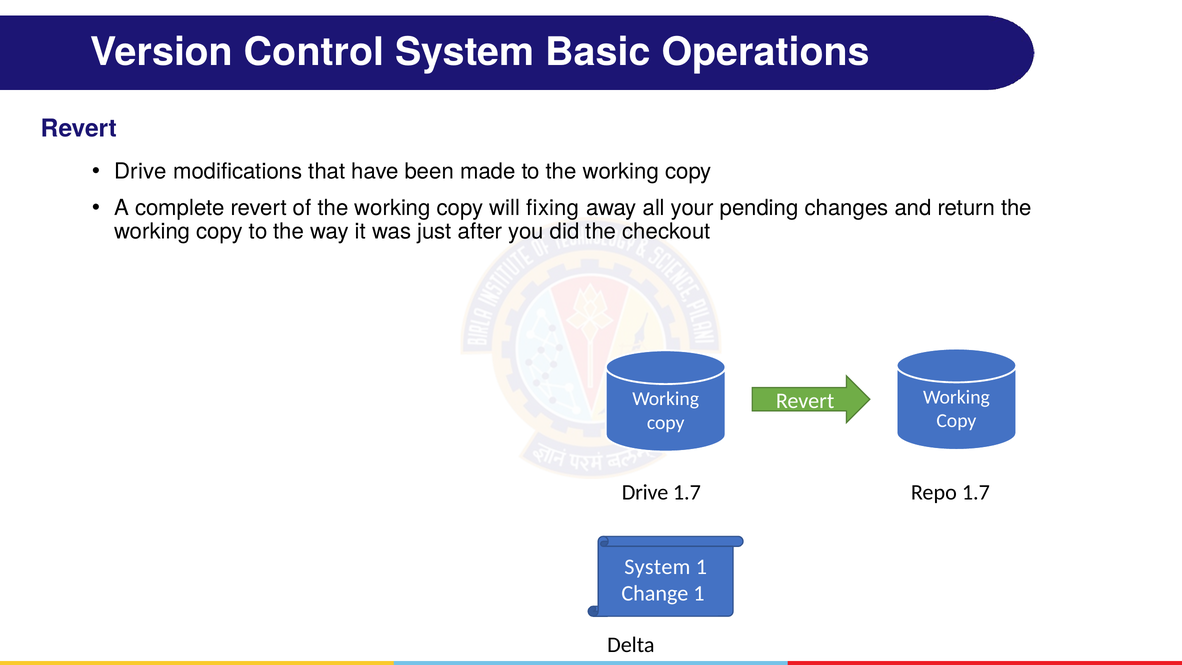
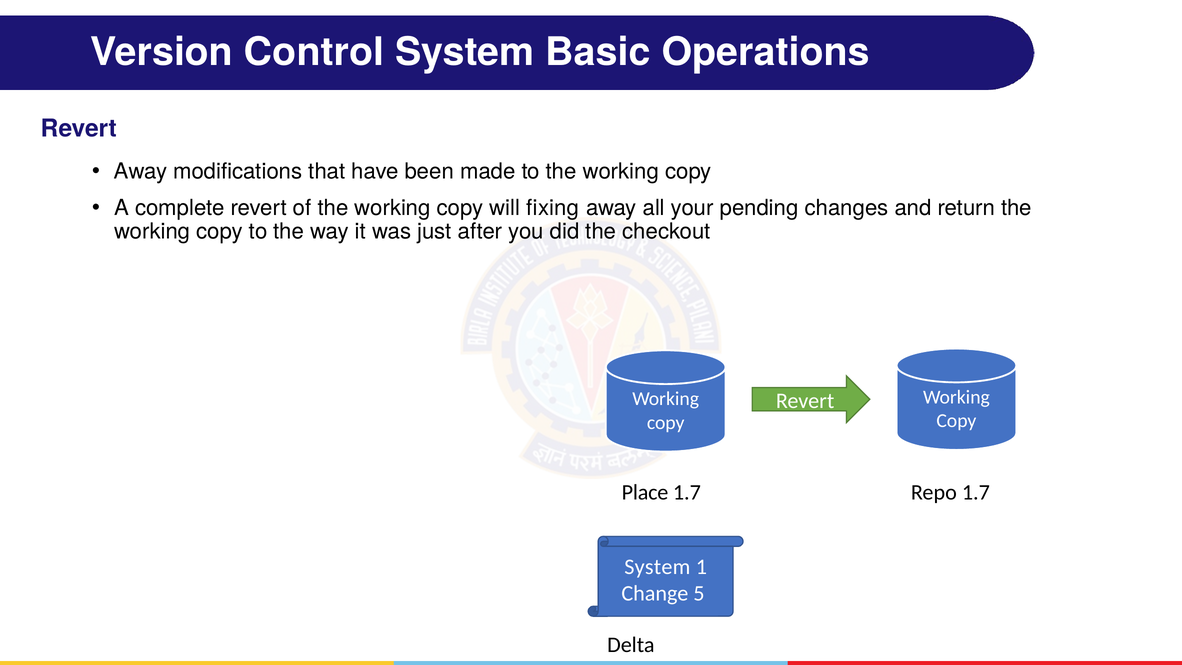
Drive at (140, 171): Drive -> Away
Drive at (645, 492): Drive -> Place
Change 1: 1 -> 5
